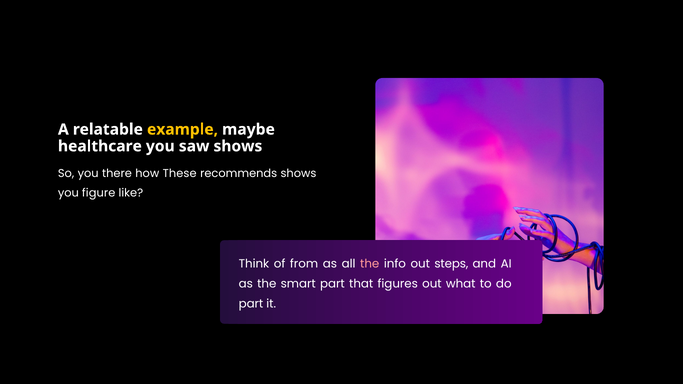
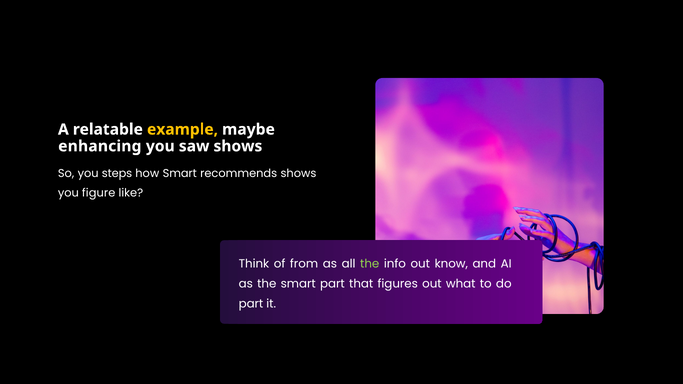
healthcare: healthcare -> enhancing
there: there -> steps
how These: These -> Smart
the at (370, 264) colour: pink -> light green
steps: steps -> know
